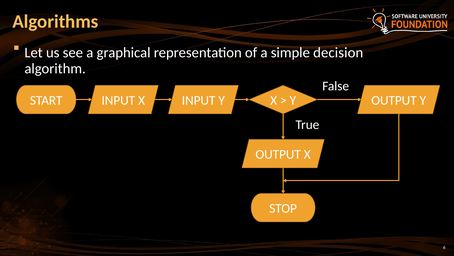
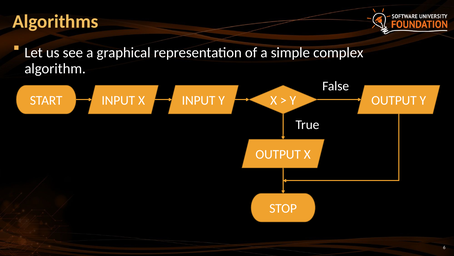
decision: decision -> complex
